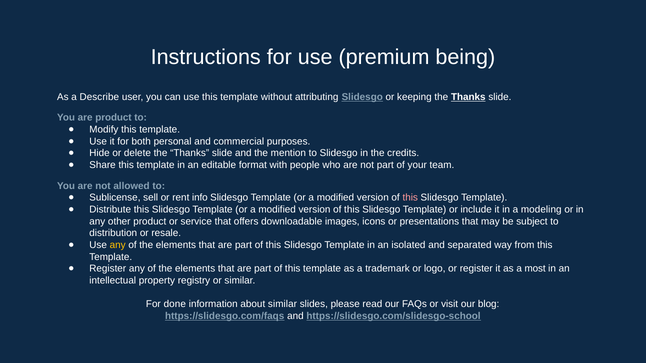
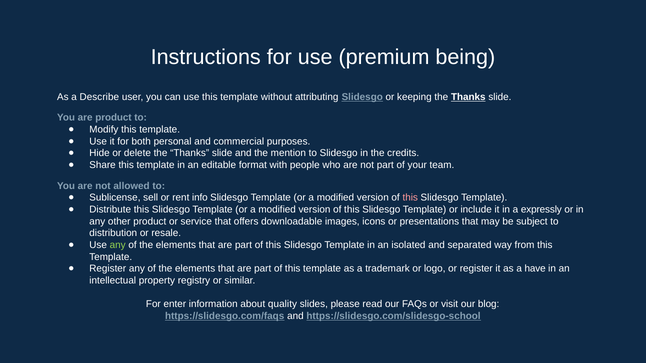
modeling: modeling -> expressly
any at (118, 245) colour: yellow -> light green
most: most -> have
done: done -> enter
about similar: similar -> quality
